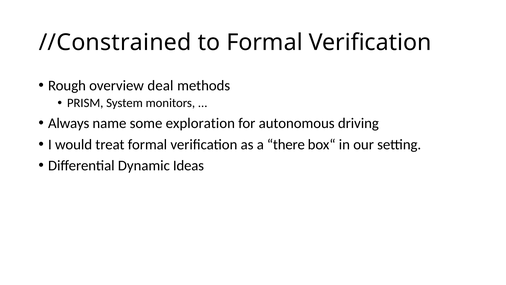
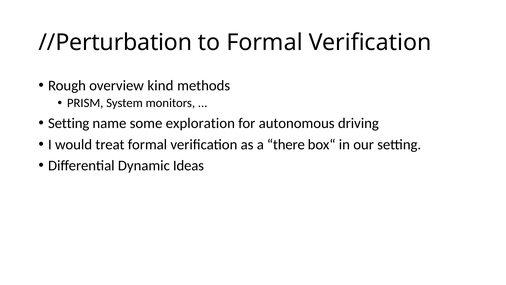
//Constrained: //Constrained -> //Perturbation
deal: deal -> kind
Always at (69, 123): Always -> Setting
